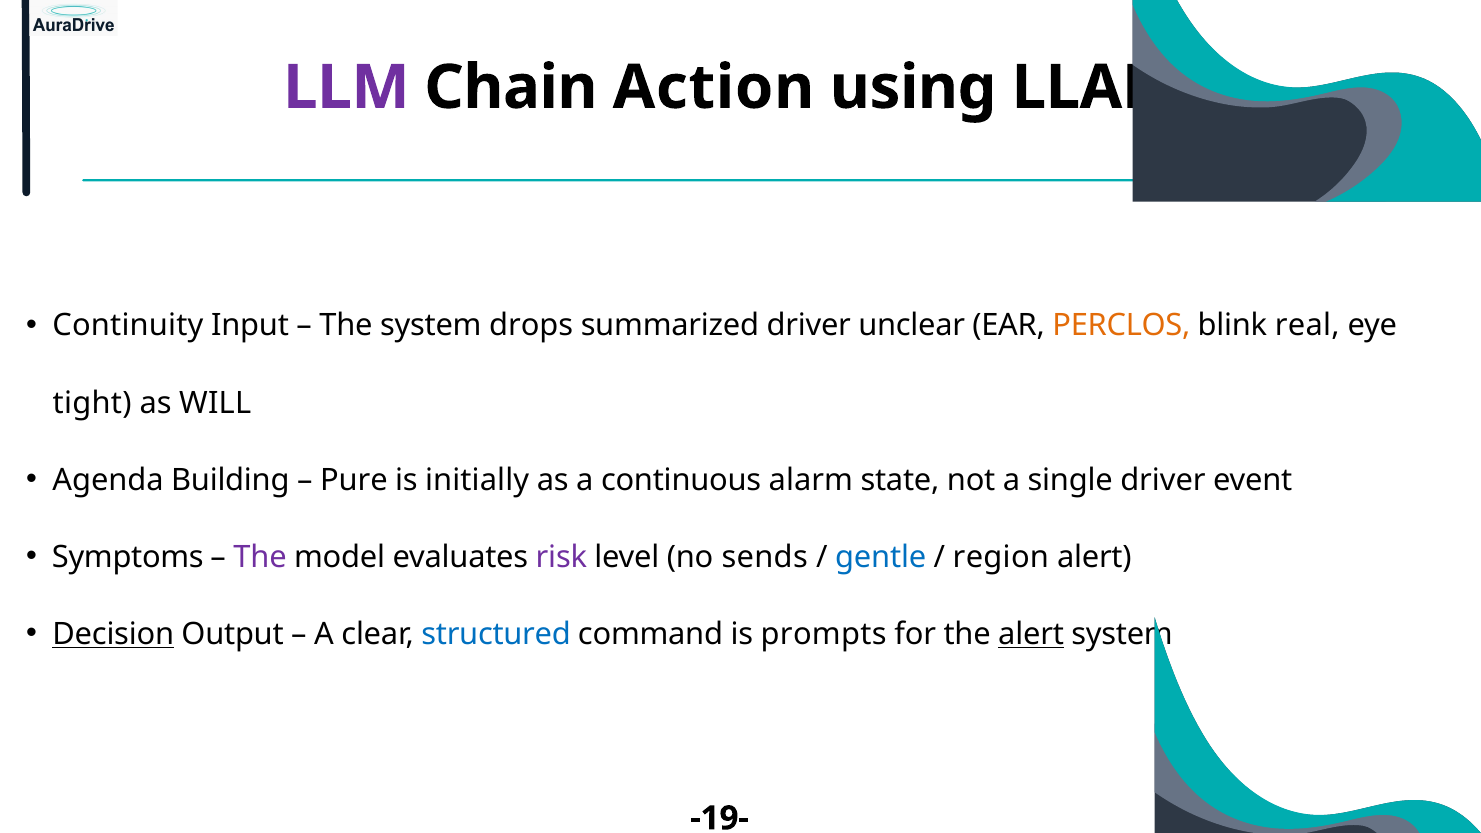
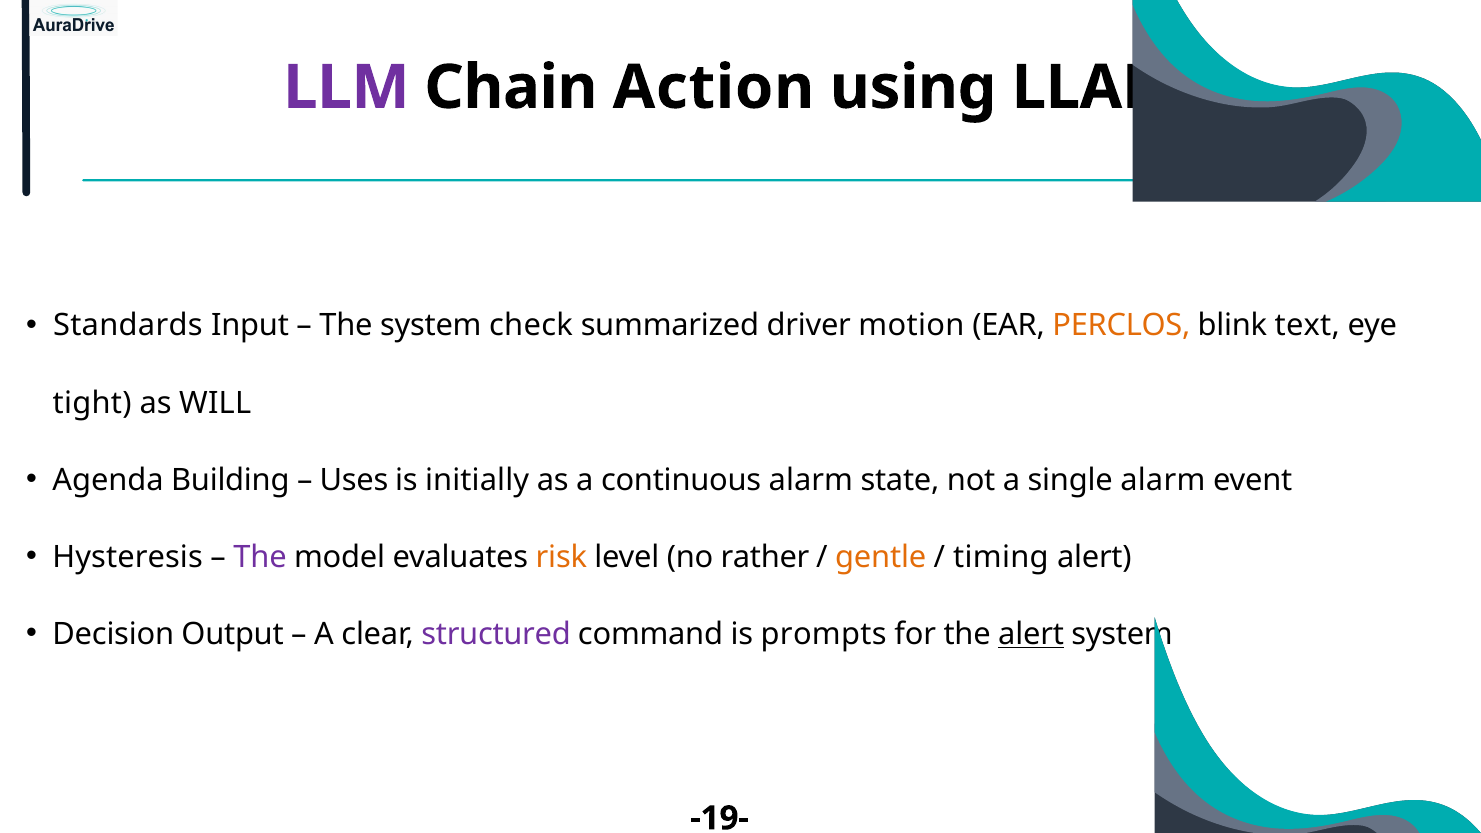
Continuity: Continuity -> Standards
drops: drops -> check
unclear: unclear -> motion
real: real -> text
Pure: Pure -> Uses
single driver: driver -> alarm
Symptoms: Symptoms -> Hysteresis
risk colour: purple -> orange
sends: sends -> rather
gentle colour: blue -> orange
region: region -> timing
Decision underline: present -> none
structured colour: blue -> purple
